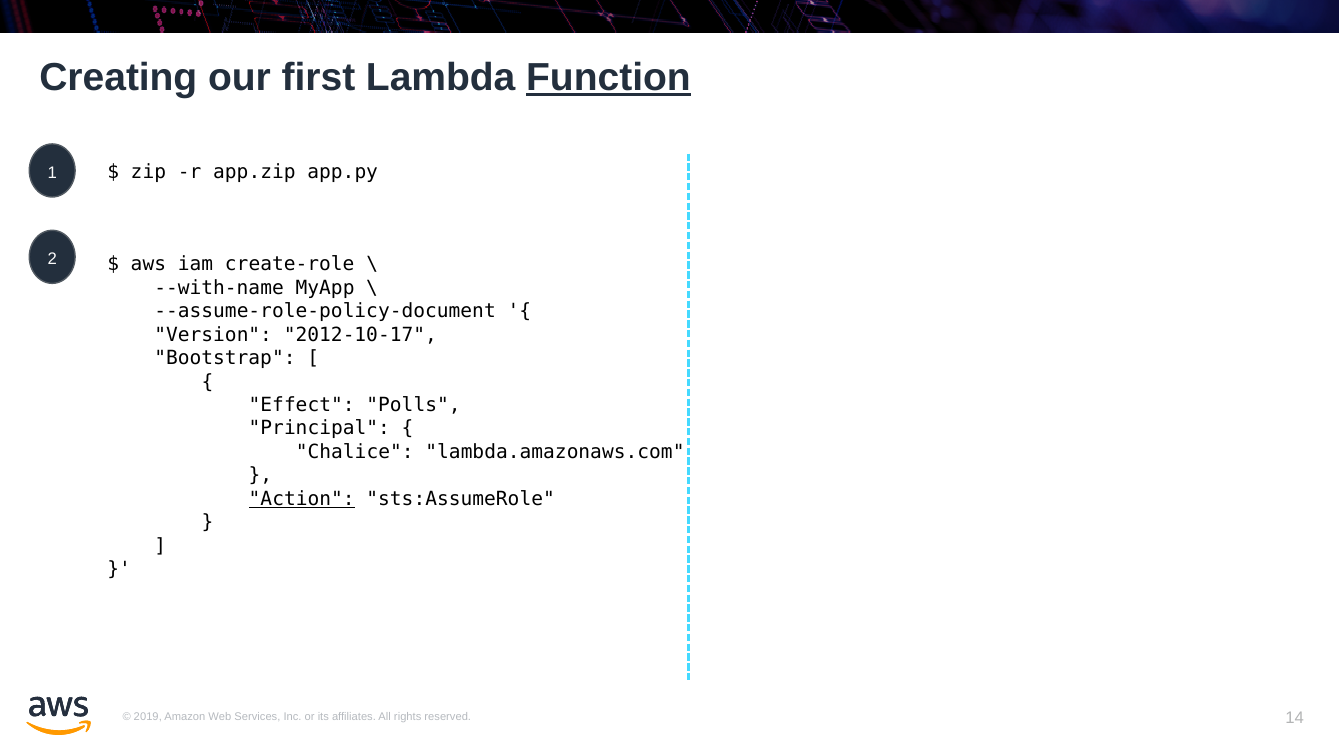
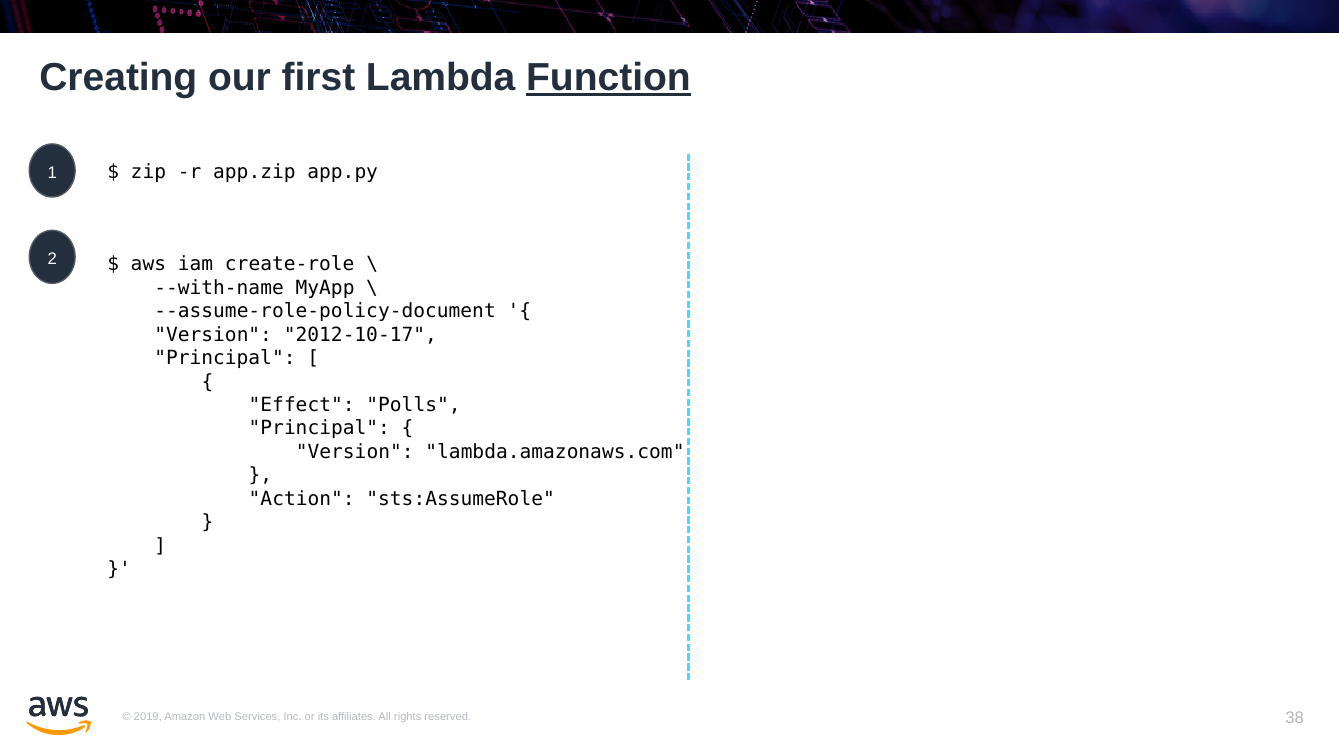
Bootstrap at (225, 358): Bootstrap -> Principal
Chalice at (355, 452): Chalice -> Version
Action underline: present -> none
14: 14 -> 38
